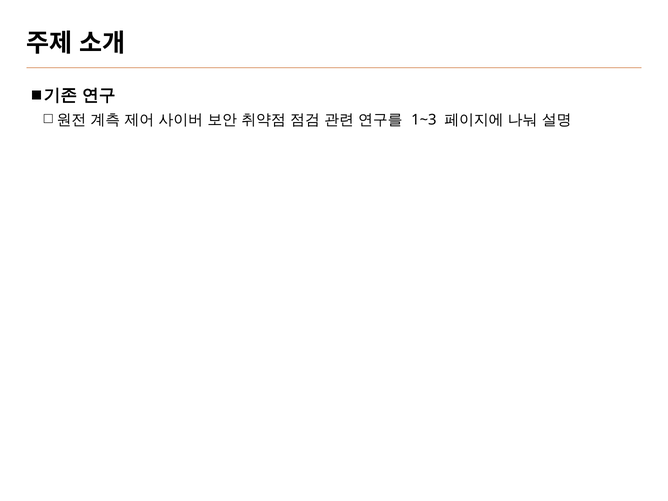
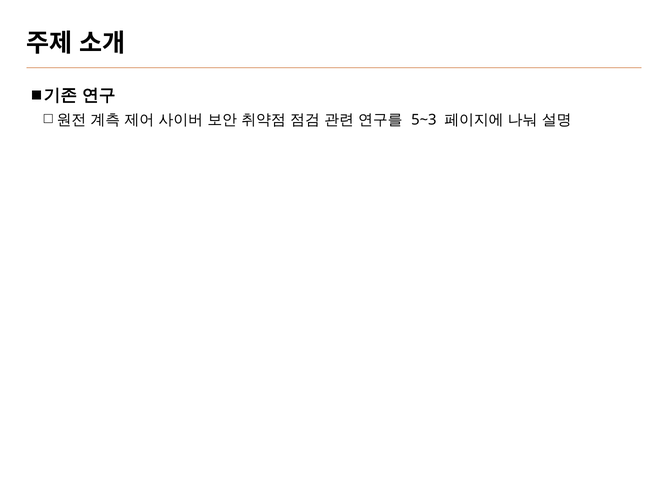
1~3: 1~3 -> 5~3
